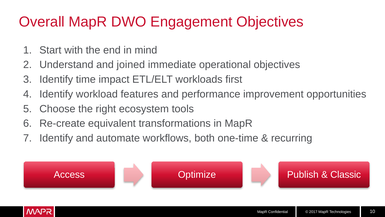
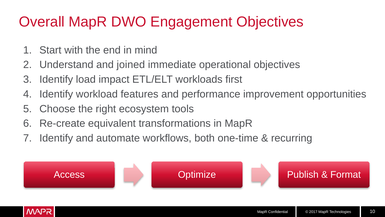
time: time -> load
Classic: Classic -> Format
